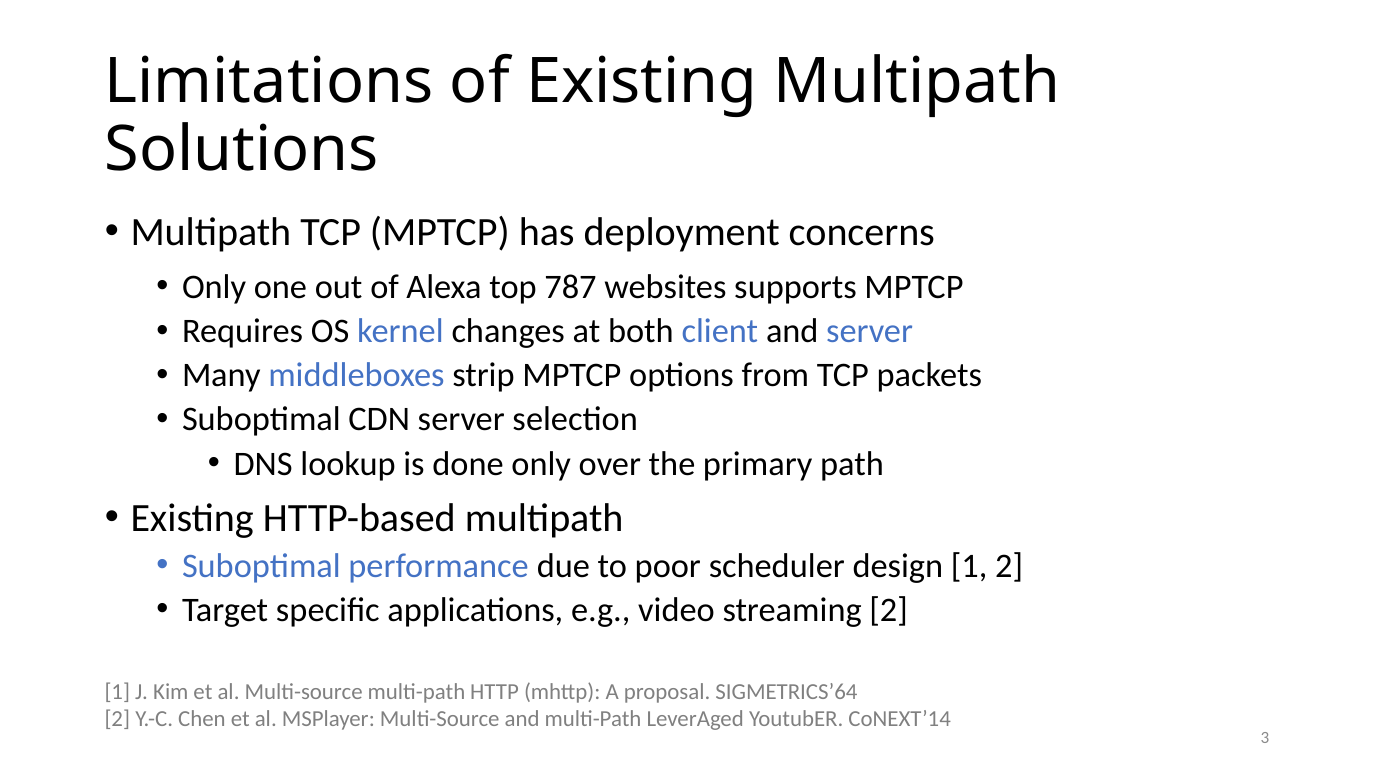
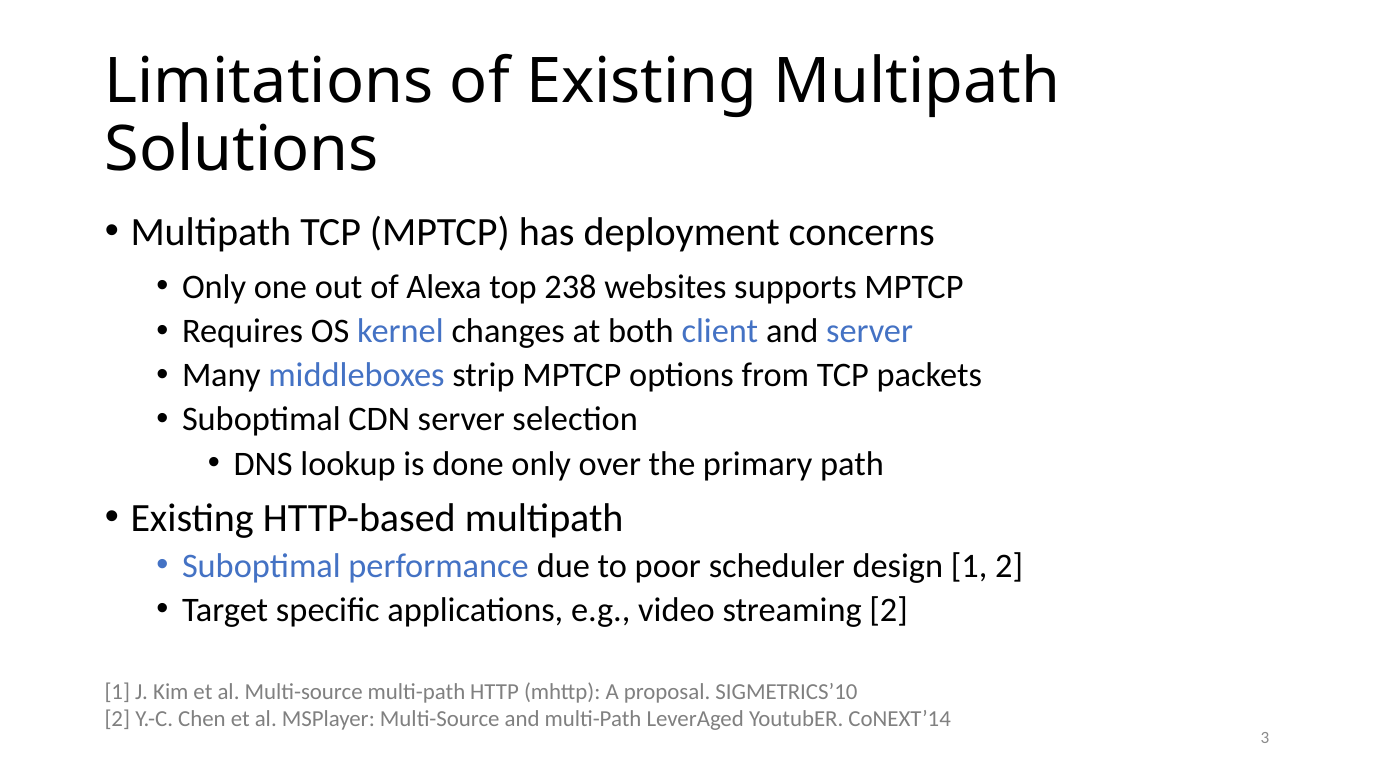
787: 787 -> 238
SIGMETRICS’64: SIGMETRICS’64 -> SIGMETRICS’10
